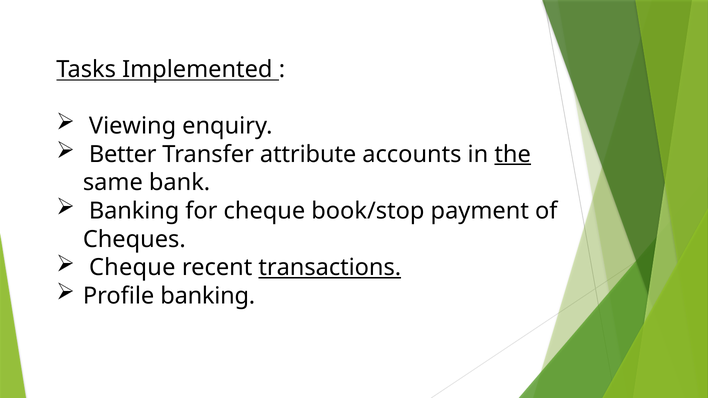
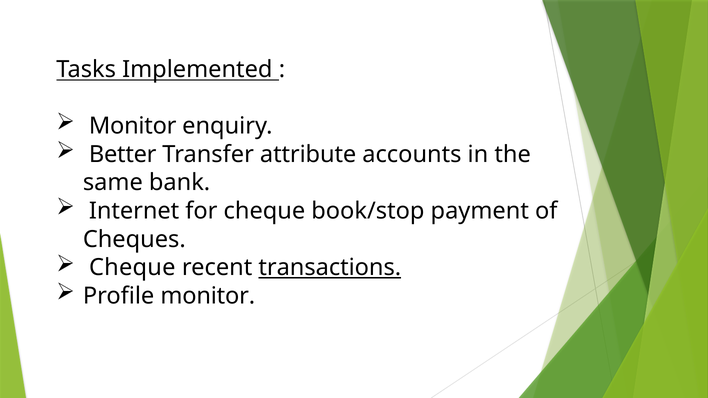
Viewing at (133, 126): Viewing -> Monitor
the underline: present -> none
Banking at (134, 211): Banking -> Internet
Profile banking: banking -> monitor
